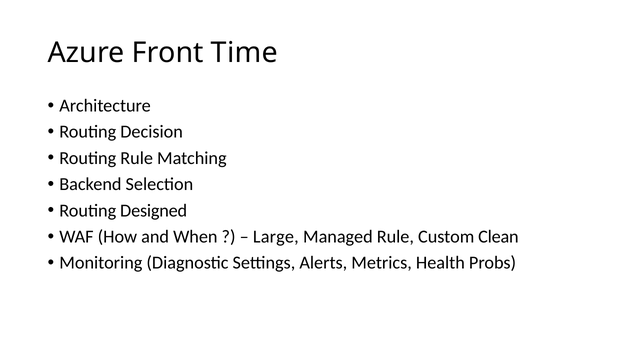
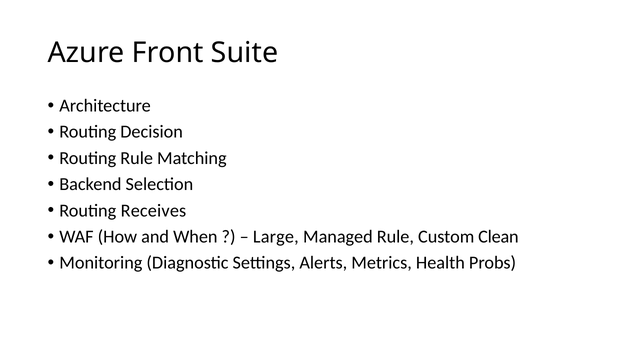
Time: Time -> Suite
Designed: Designed -> Receives
